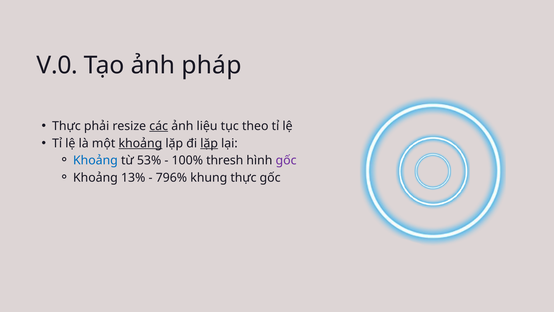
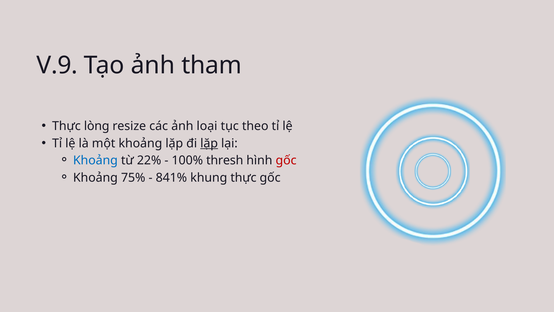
V.0: V.0 -> V.9
pháp: pháp -> tham
phải: phải -> lòng
các underline: present -> none
liệu: liệu -> loại
khoảng at (140, 143) underline: present -> none
53%: 53% -> 22%
gốc at (286, 160) colour: purple -> red
13%: 13% -> 75%
796%: 796% -> 841%
